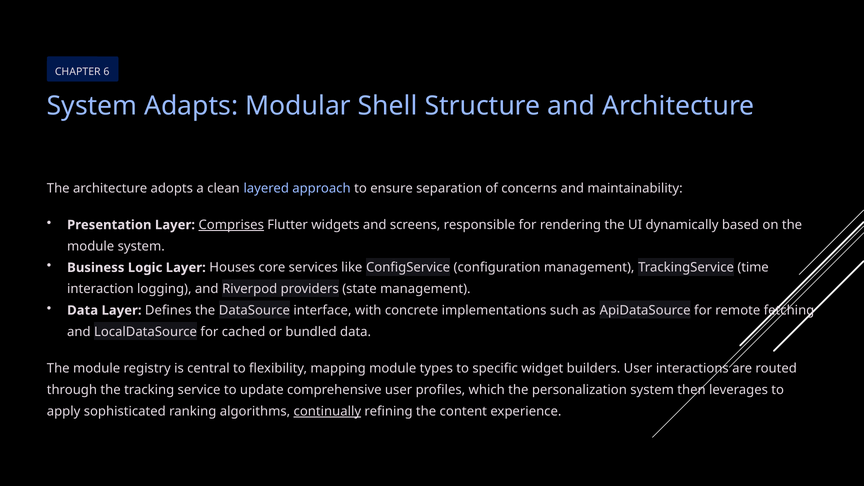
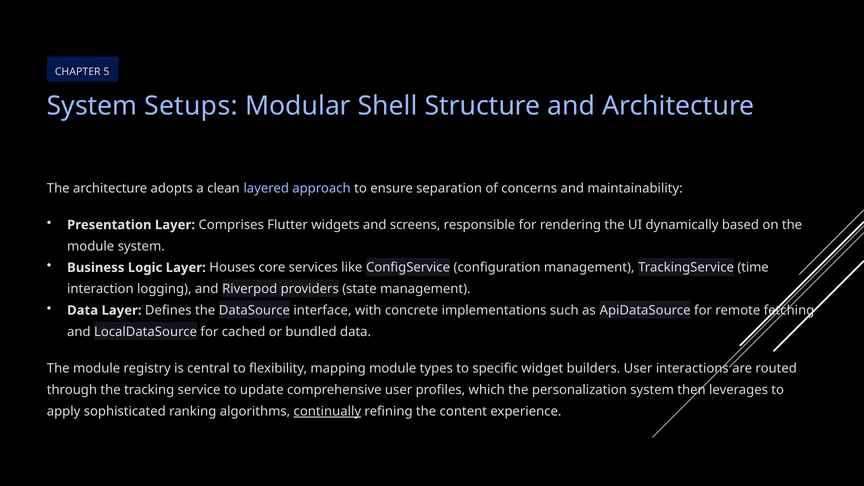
6: 6 -> 5
Adapts: Adapts -> Setups
Comprises underline: present -> none
